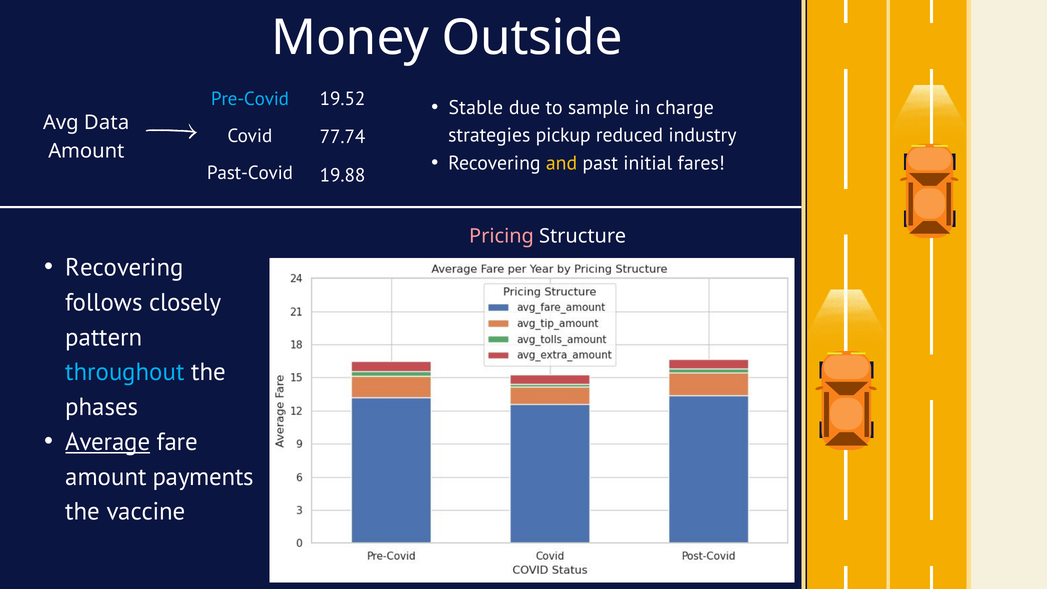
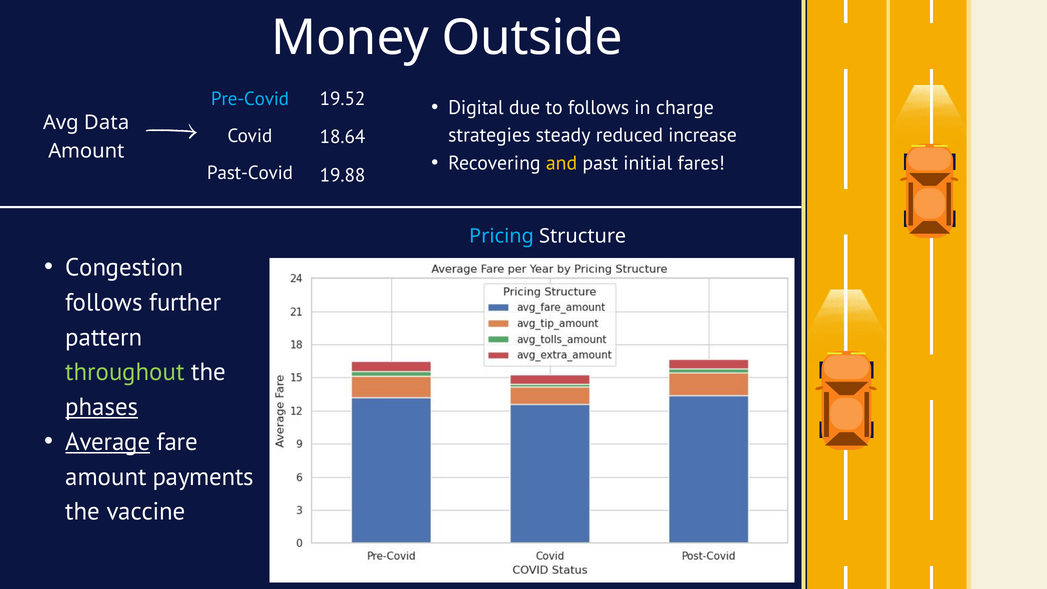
Stable: Stable -> Digital
to sample: sample -> follows
pickup: pickup -> steady
industry: industry -> increase
77.74: 77.74 -> 18.64
Pricing colour: pink -> light blue
Recovering at (124, 268): Recovering -> Congestion
closely: closely -> further
throughout colour: light blue -> light green
phases underline: none -> present
